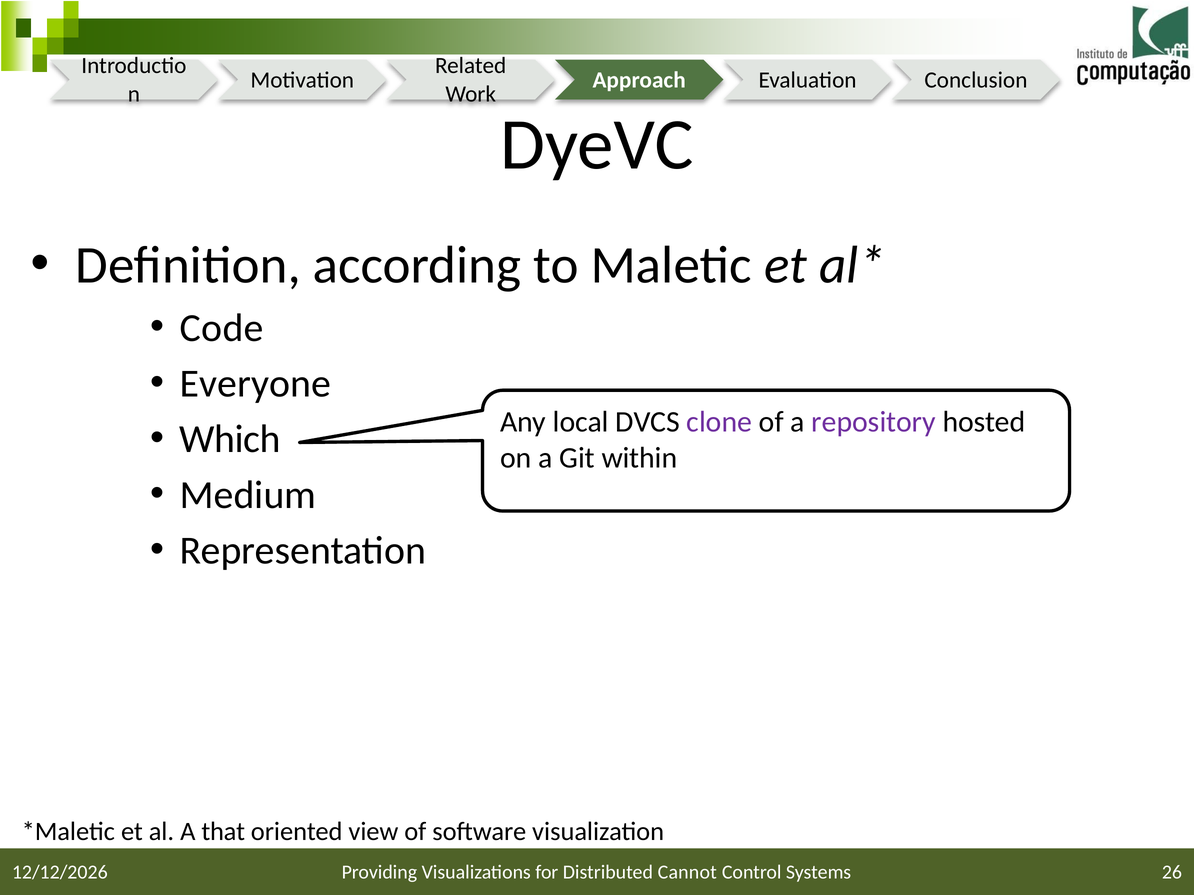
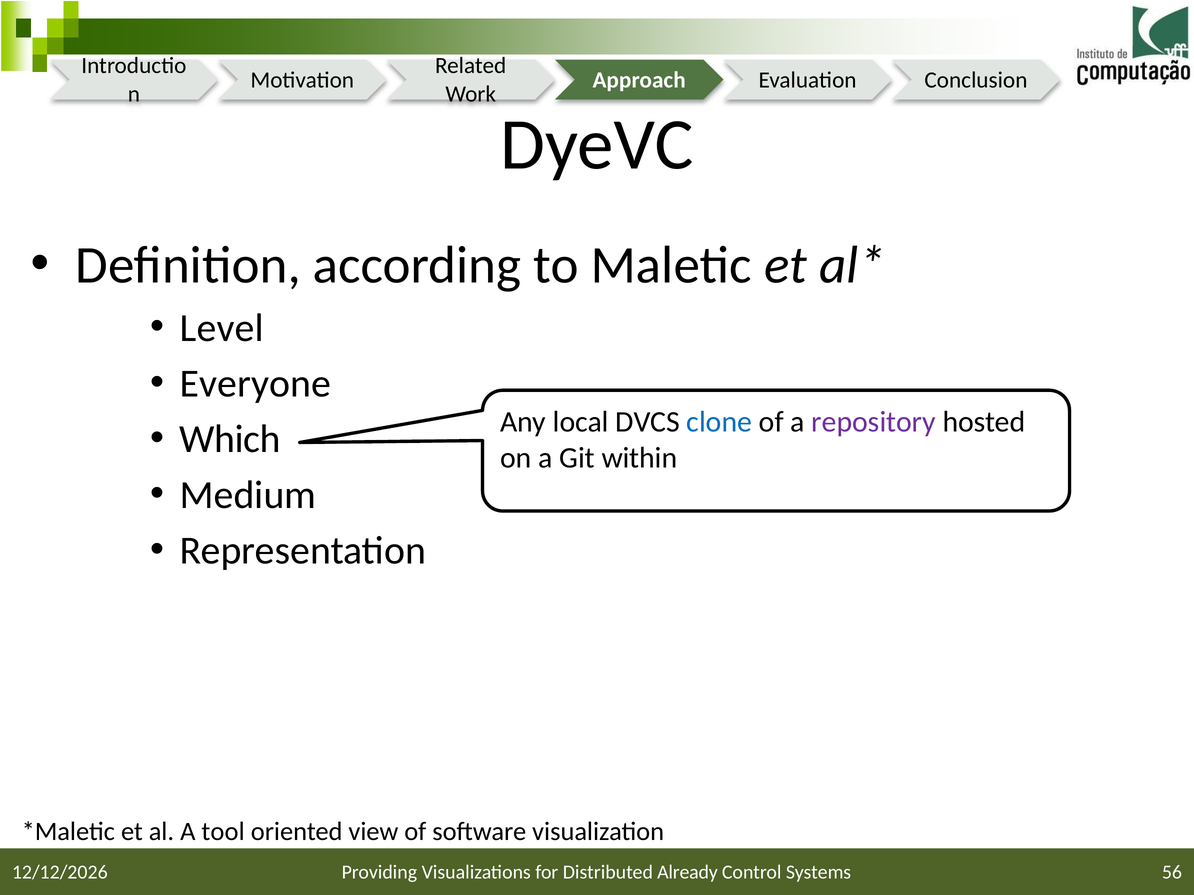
Code: Code -> Level
clone colour: purple -> blue
that: that -> tool
Cannot: Cannot -> Already
26: 26 -> 56
